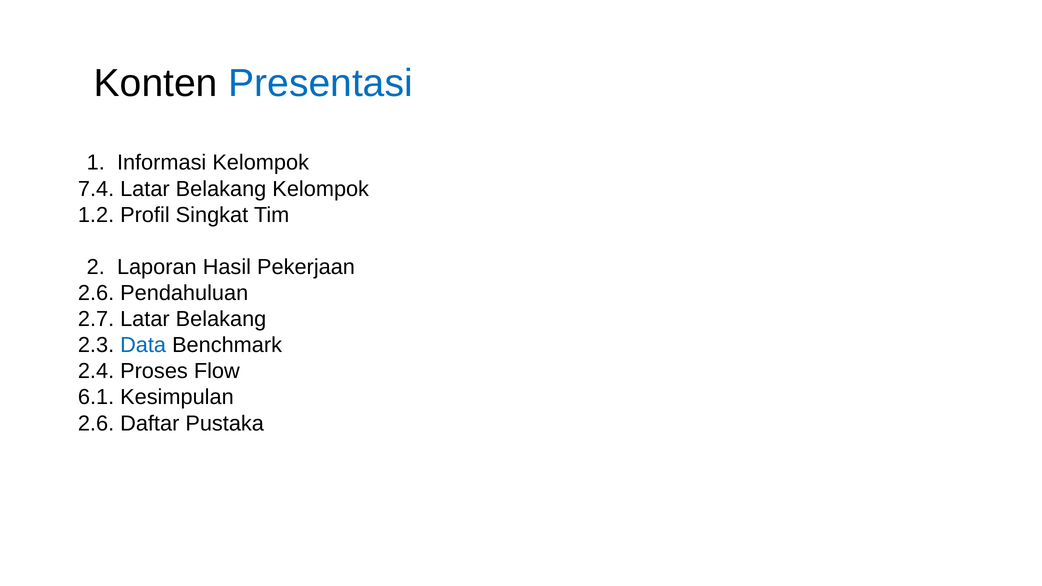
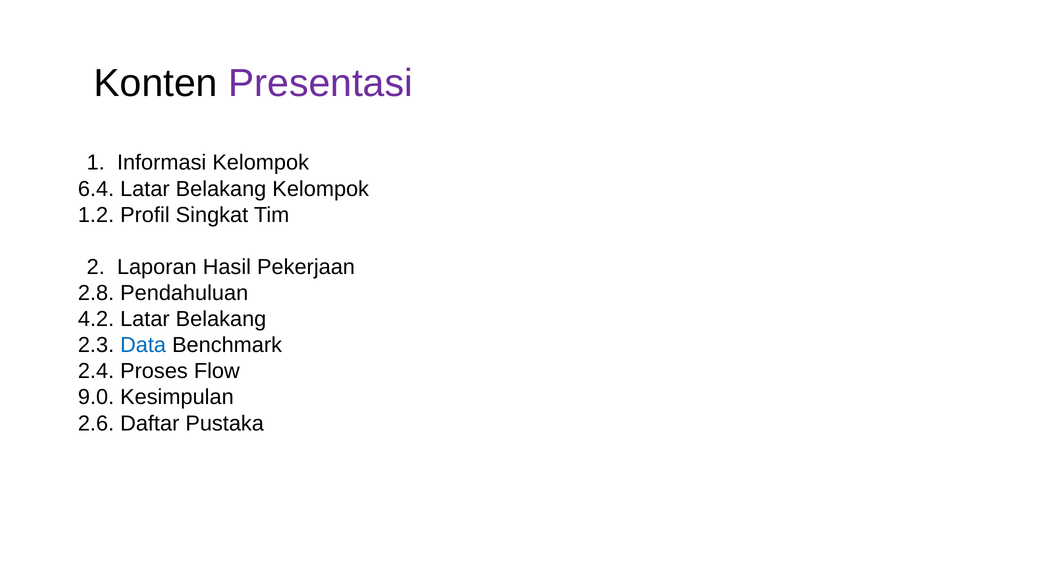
Presentasi colour: blue -> purple
7.4: 7.4 -> 6.4
2.6 at (96, 293): 2.6 -> 2.8
2.7: 2.7 -> 4.2
6.1: 6.1 -> 9.0
